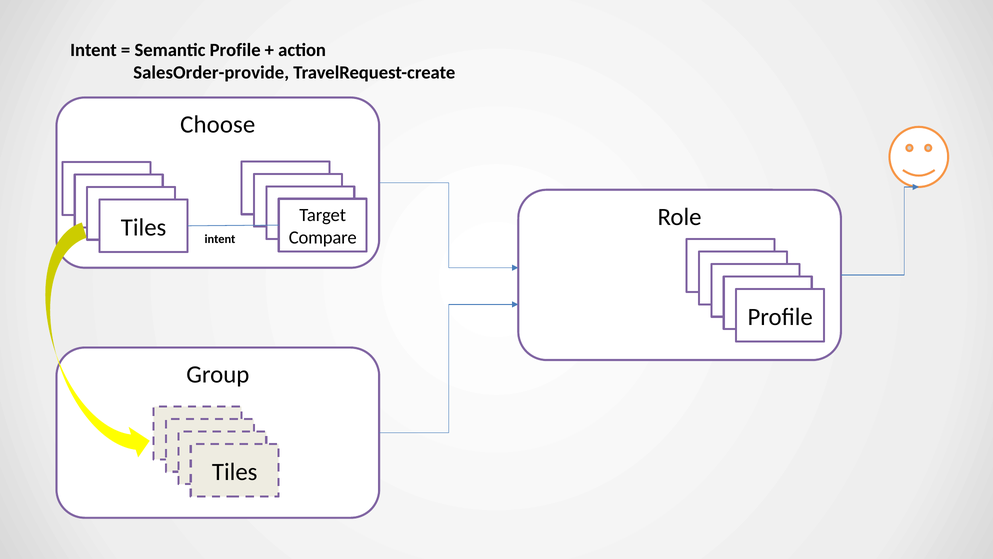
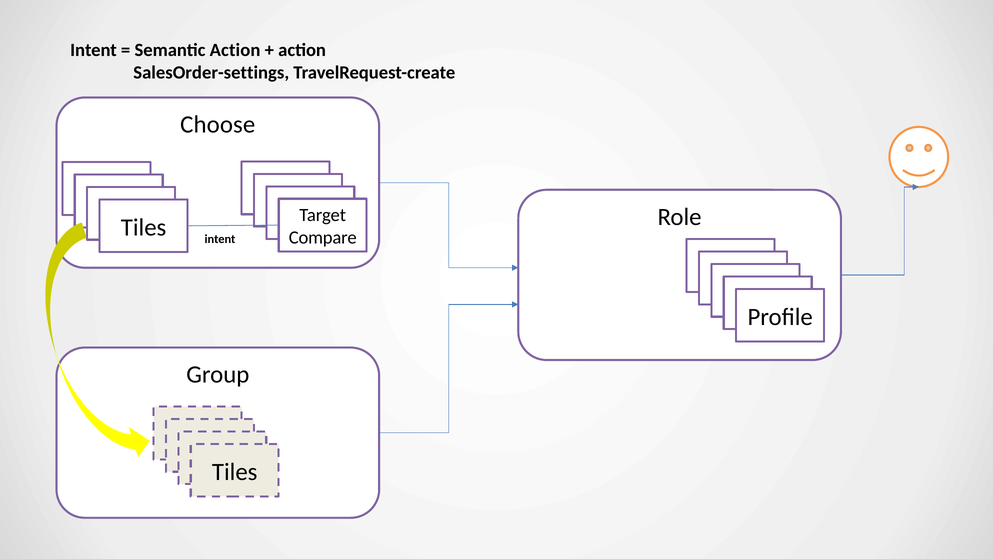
Semantic Profile: Profile -> Action
SalesOrder-provide: SalesOrder-provide -> SalesOrder-settings
